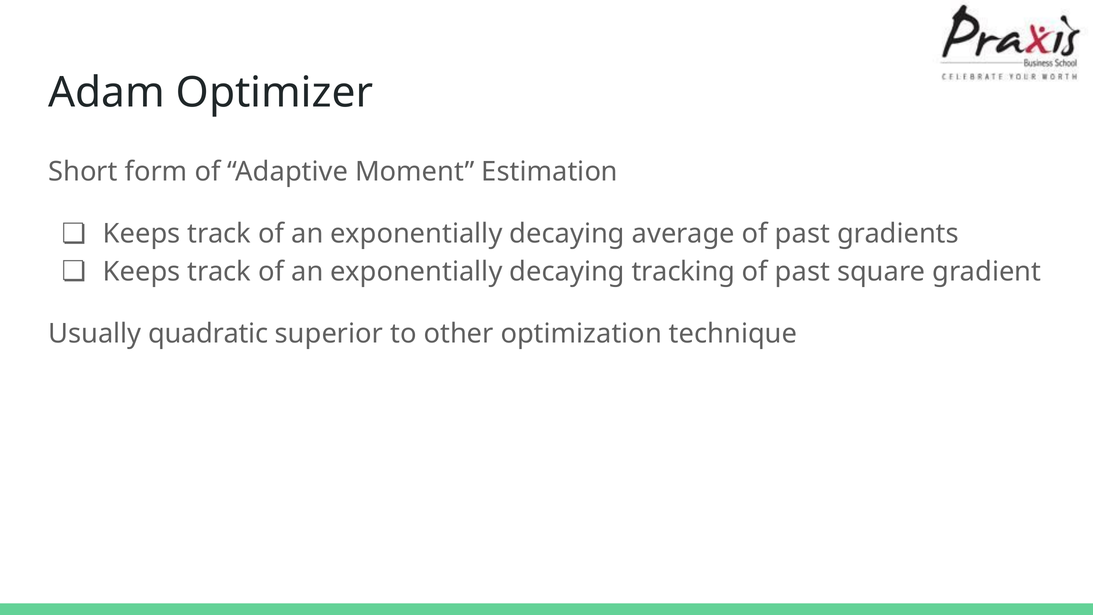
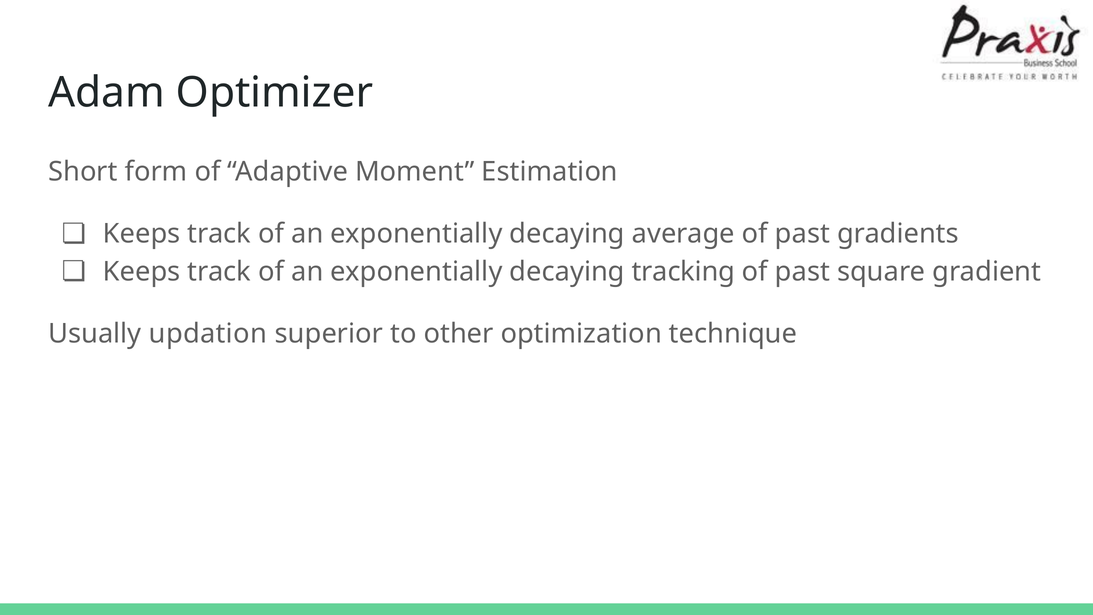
quadratic: quadratic -> updation
